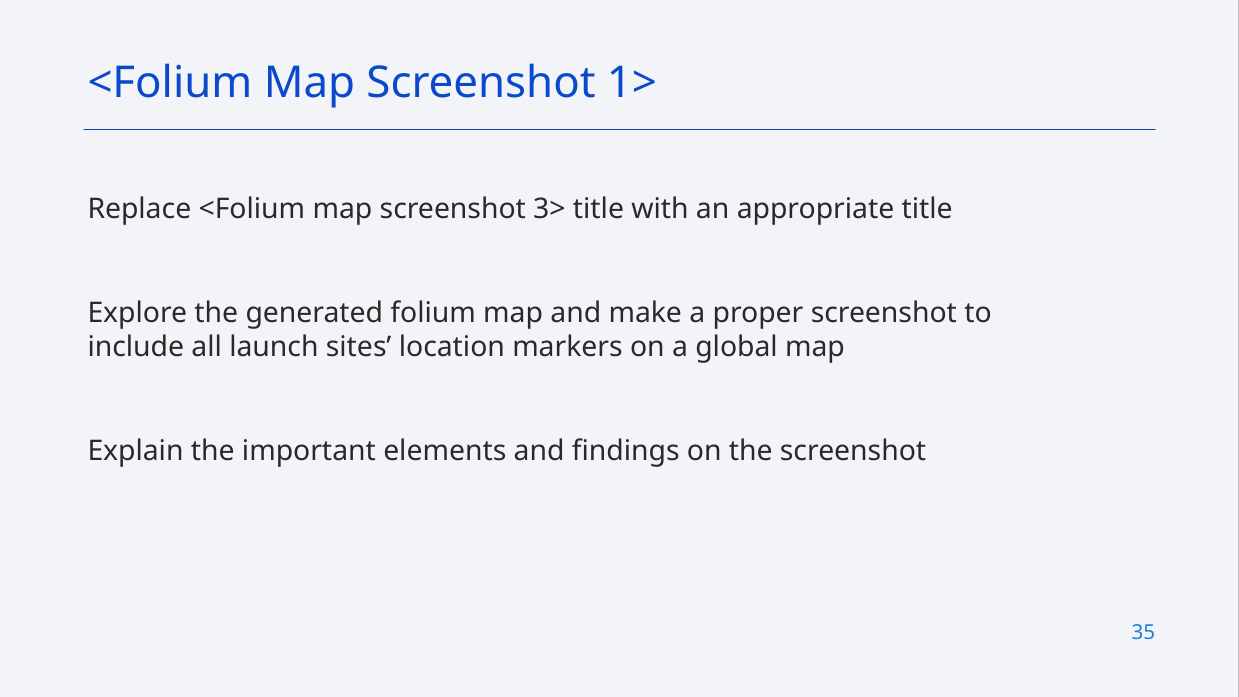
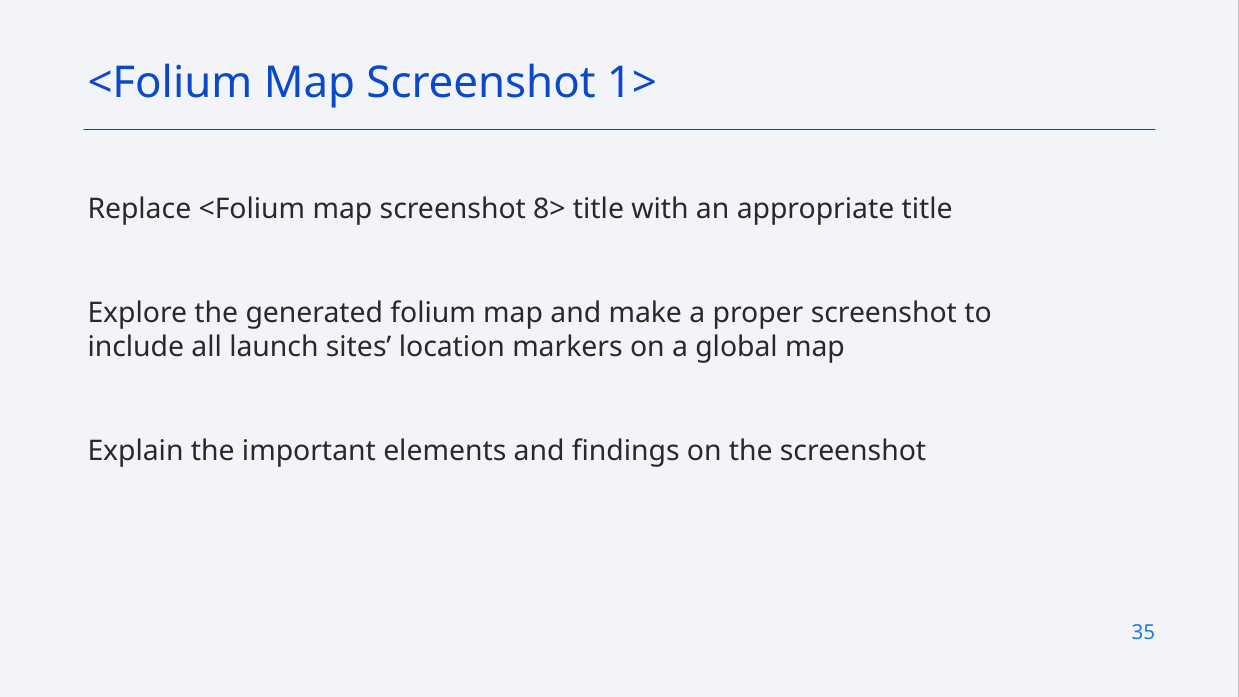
3>: 3> -> 8>
